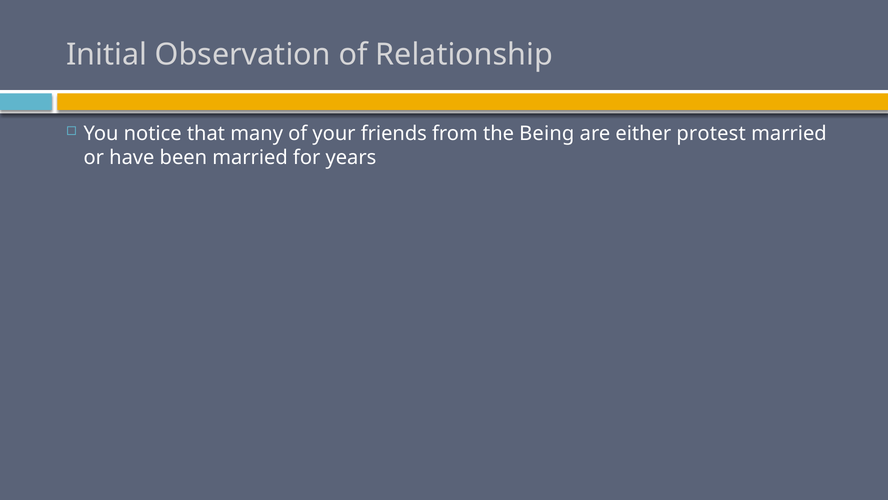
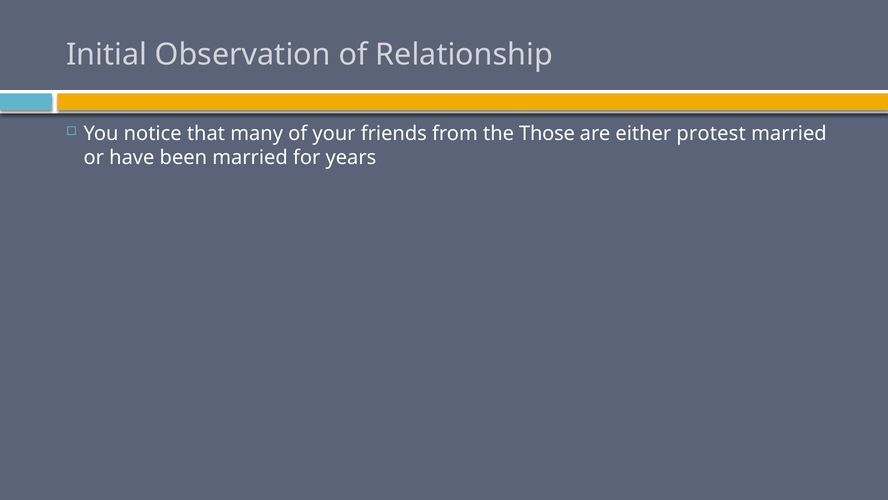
Being: Being -> Those
